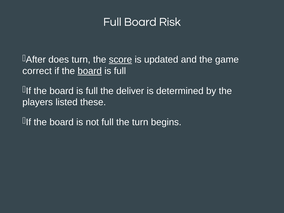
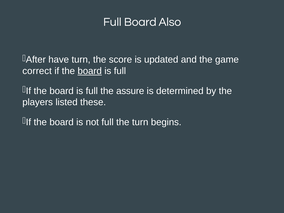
Risk: Risk -> Also
does: does -> have
score underline: present -> none
deliver: deliver -> assure
